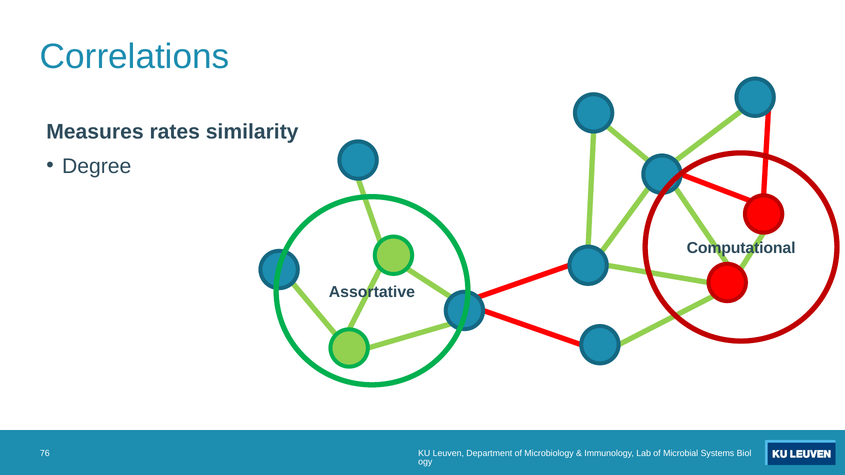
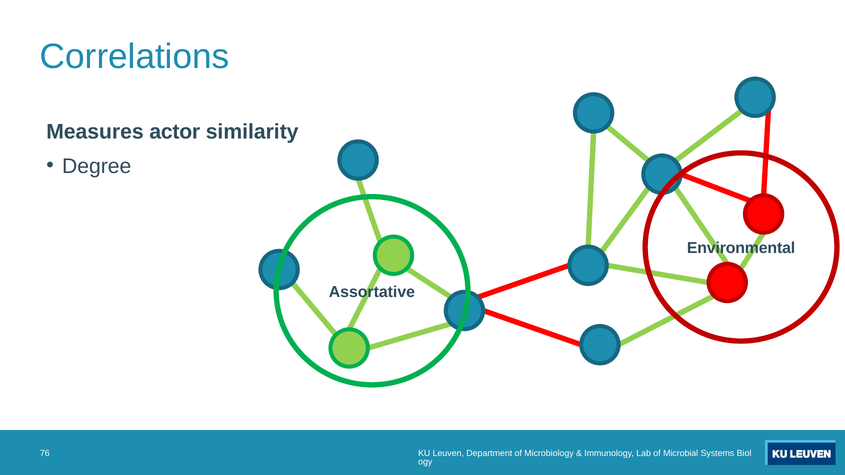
rates: rates -> actor
Computational: Computational -> Environmental
